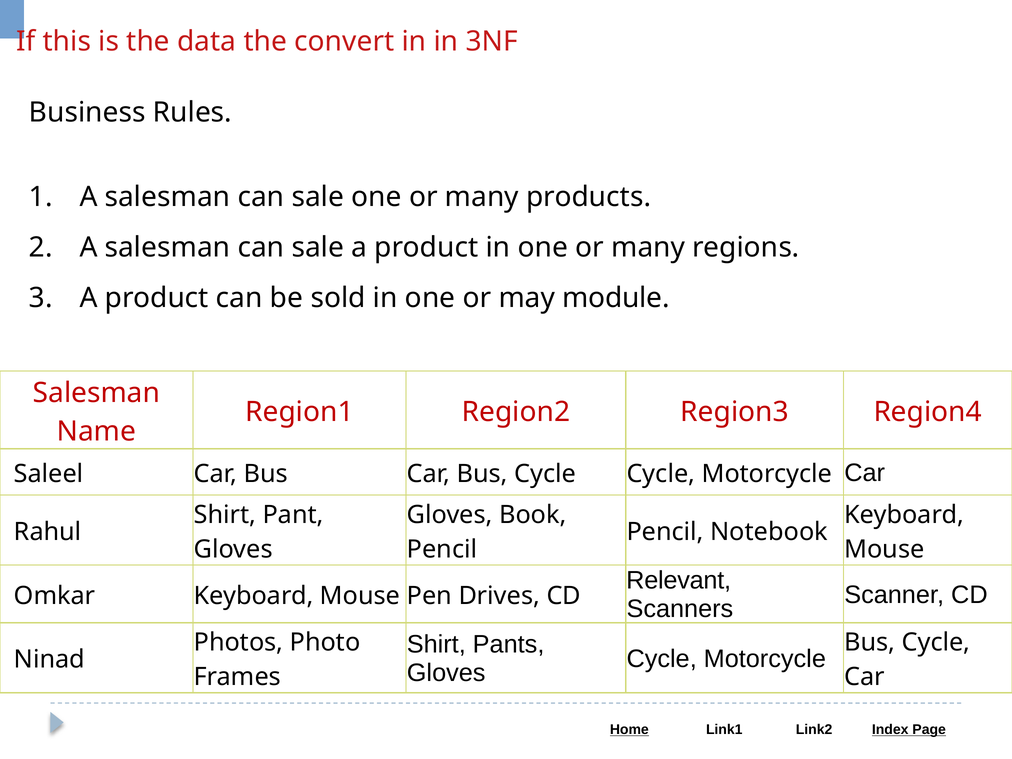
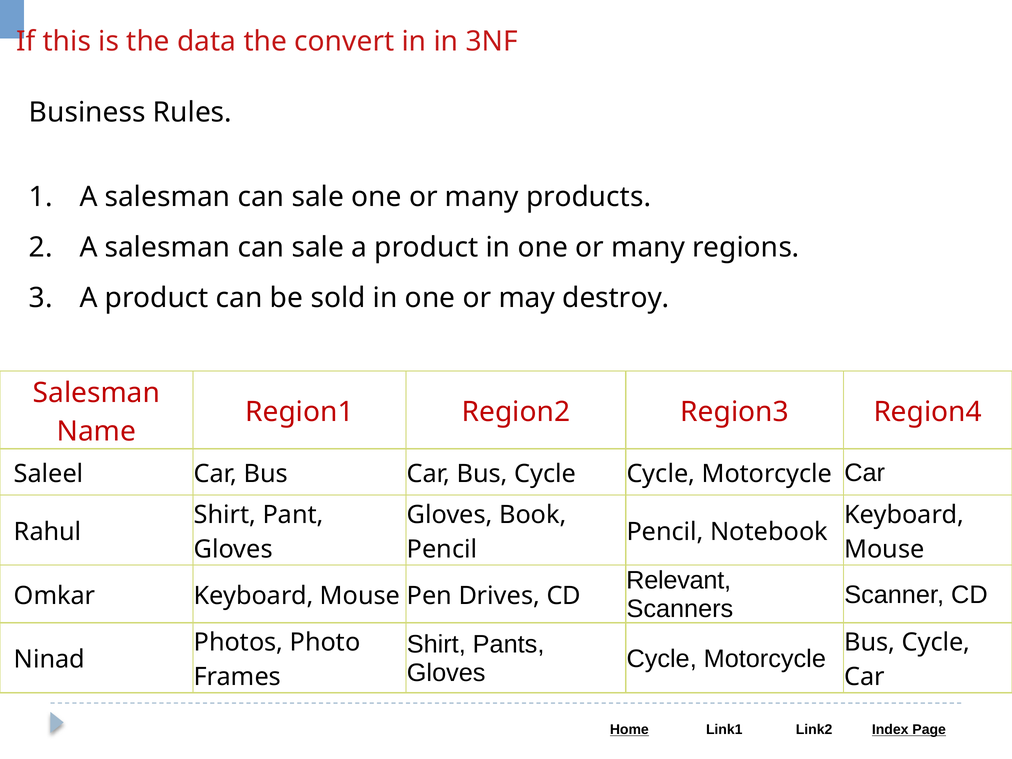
module: module -> destroy
